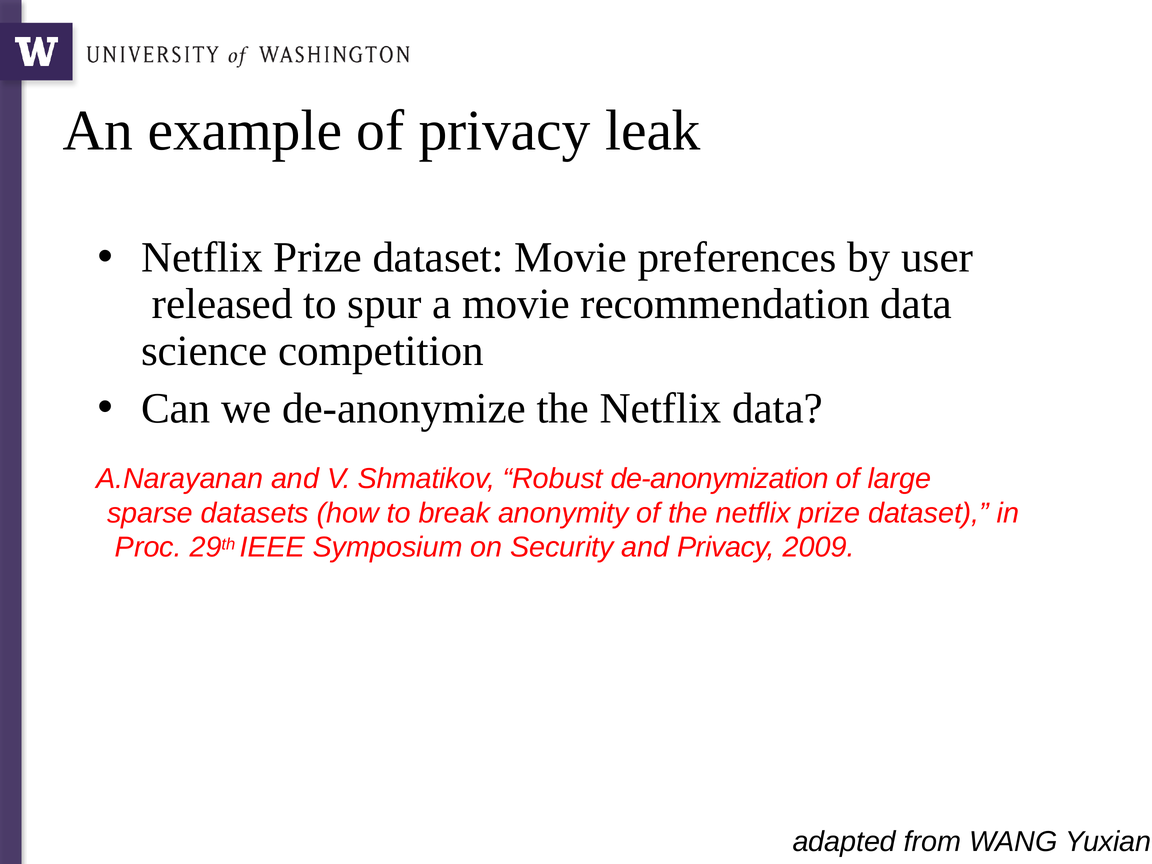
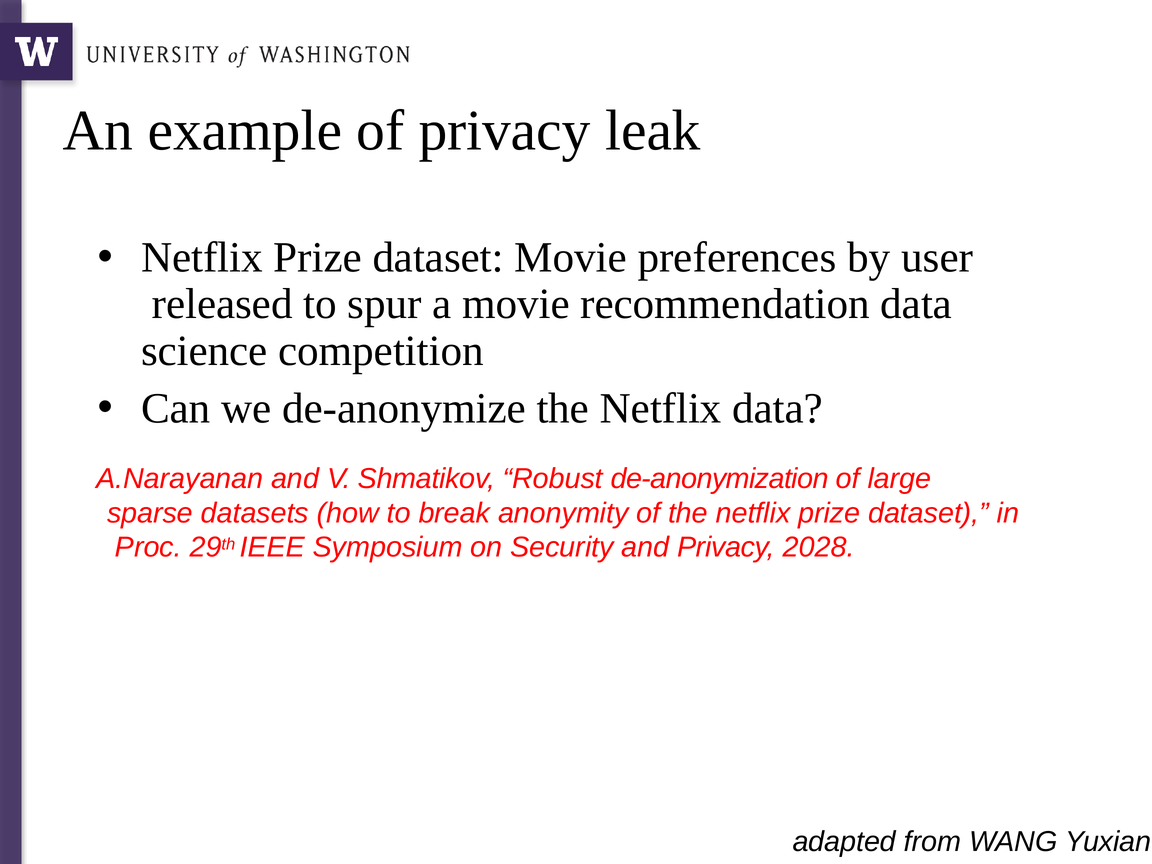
2009: 2009 -> 2028
